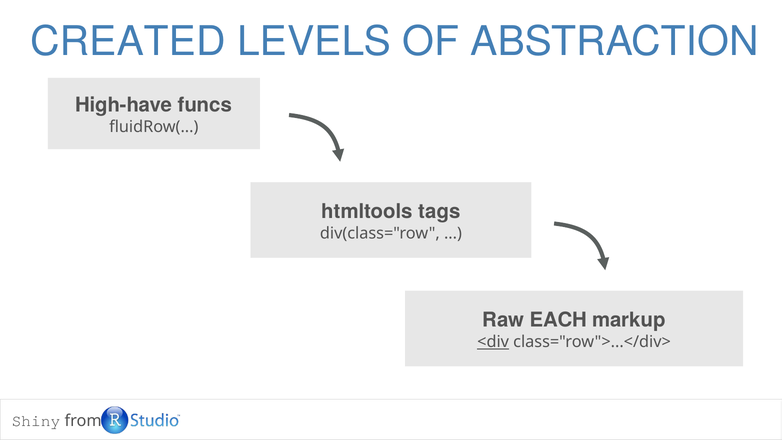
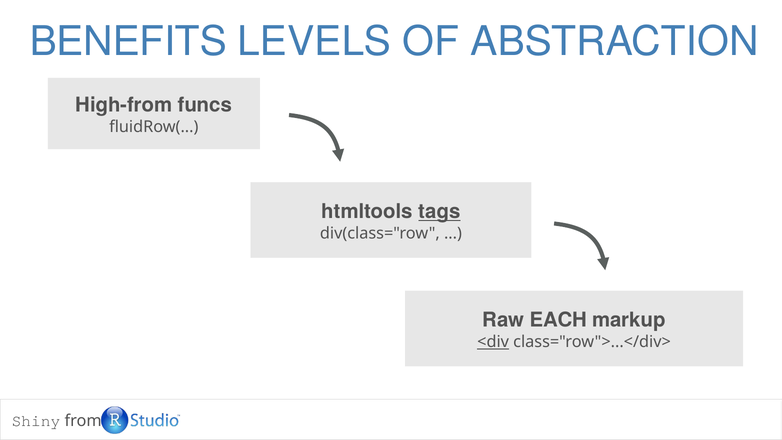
CREATED: CREATED -> BENEFITS
High-have: High-have -> High-from
tags underline: none -> present
